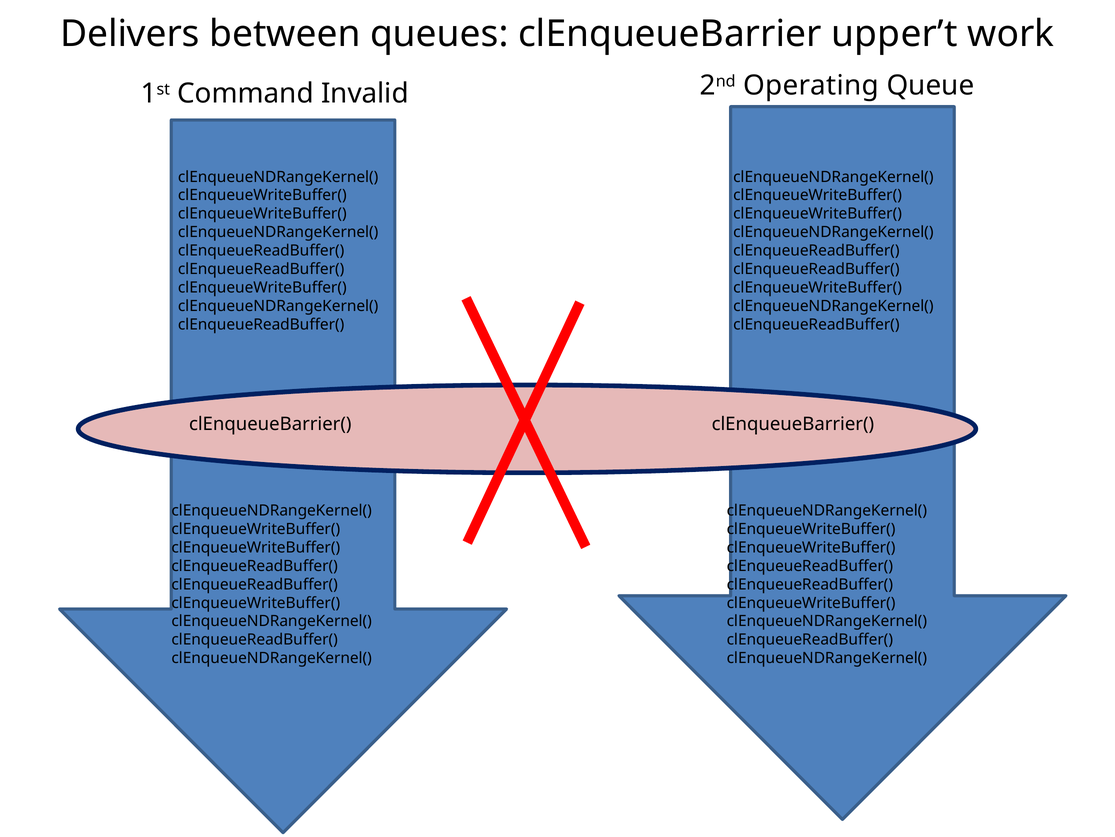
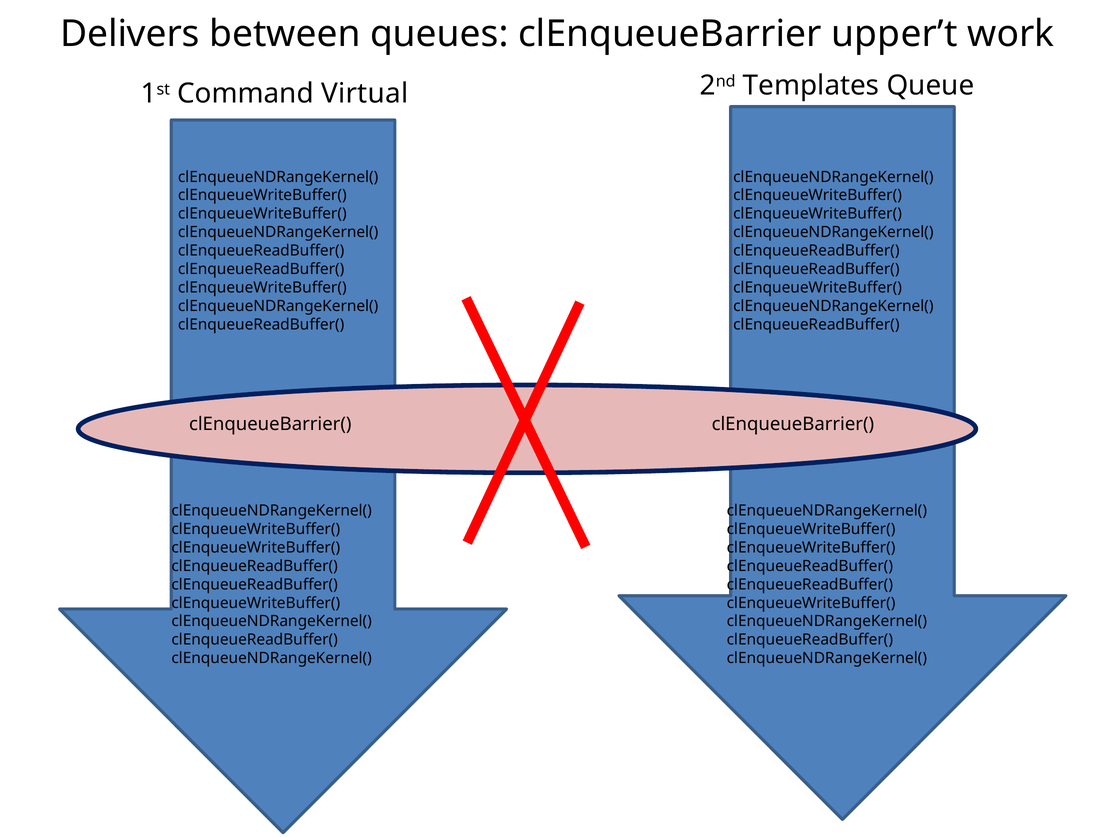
Invalid: Invalid -> Virtual
Operating: Operating -> Templates
